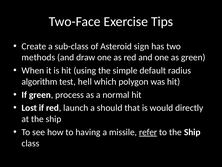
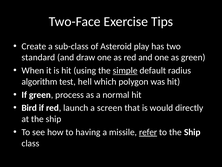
sign: sign -> play
methods: methods -> standard
simple underline: none -> present
Lost: Lost -> Bird
should: should -> screen
